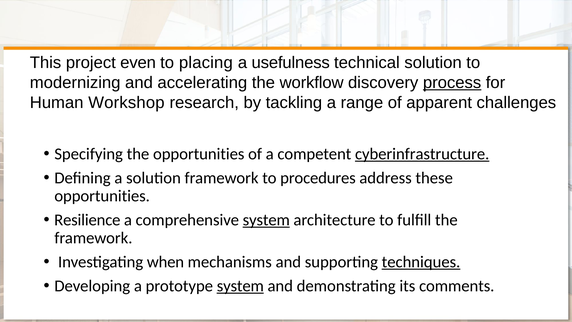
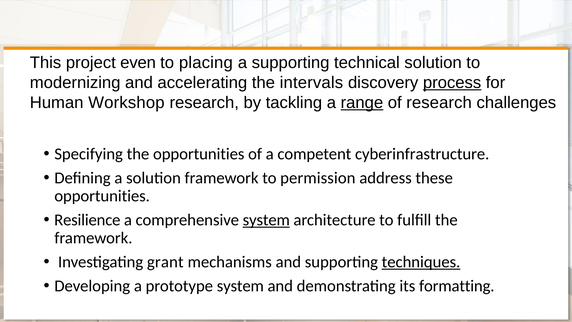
a usefulness: usefulness -> supporting
workflow: workflow -> intervals
range underline: none -> present
of apparent: apparent -> research
cyberinfrastructure underline: present -> none
procedures: procedures -> permission
when: when -> grant
system at (240, 286) underline: present -> none
comments: comments -> formatting
